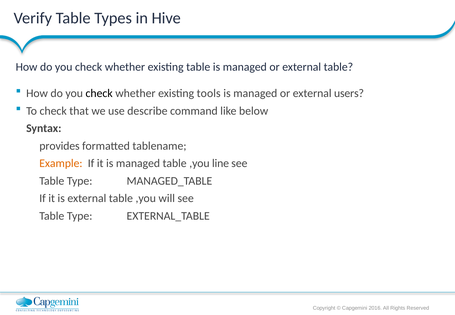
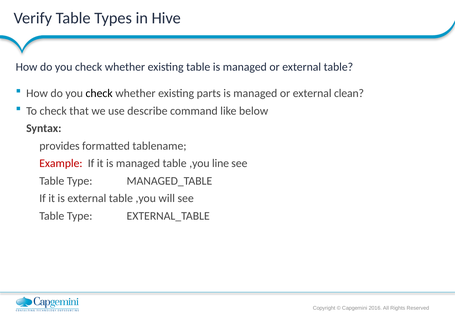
tools: tools -> parts
users: users -> clean
Example colour: orange -> red
